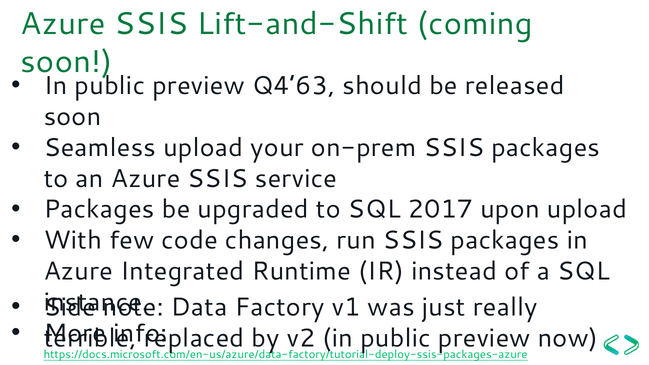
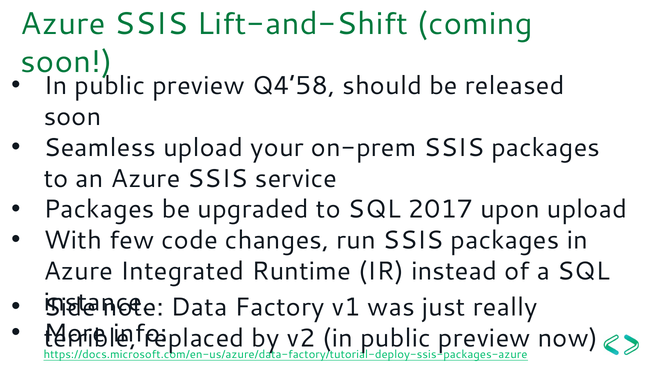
Q4’63: Q4’63 -> Q4’58
